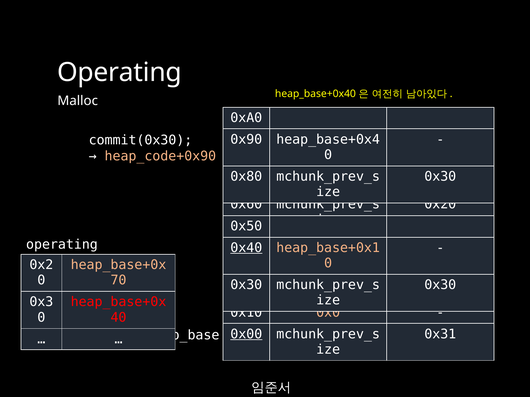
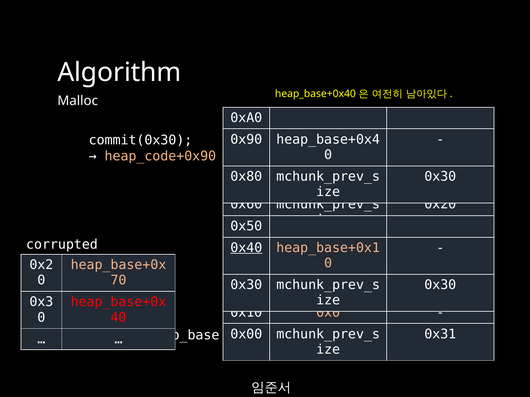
Operating at (119, 73): Operating -> Algorithm
operating at (62, 245): operating -> corrupted
0x00 underline: present -> none
